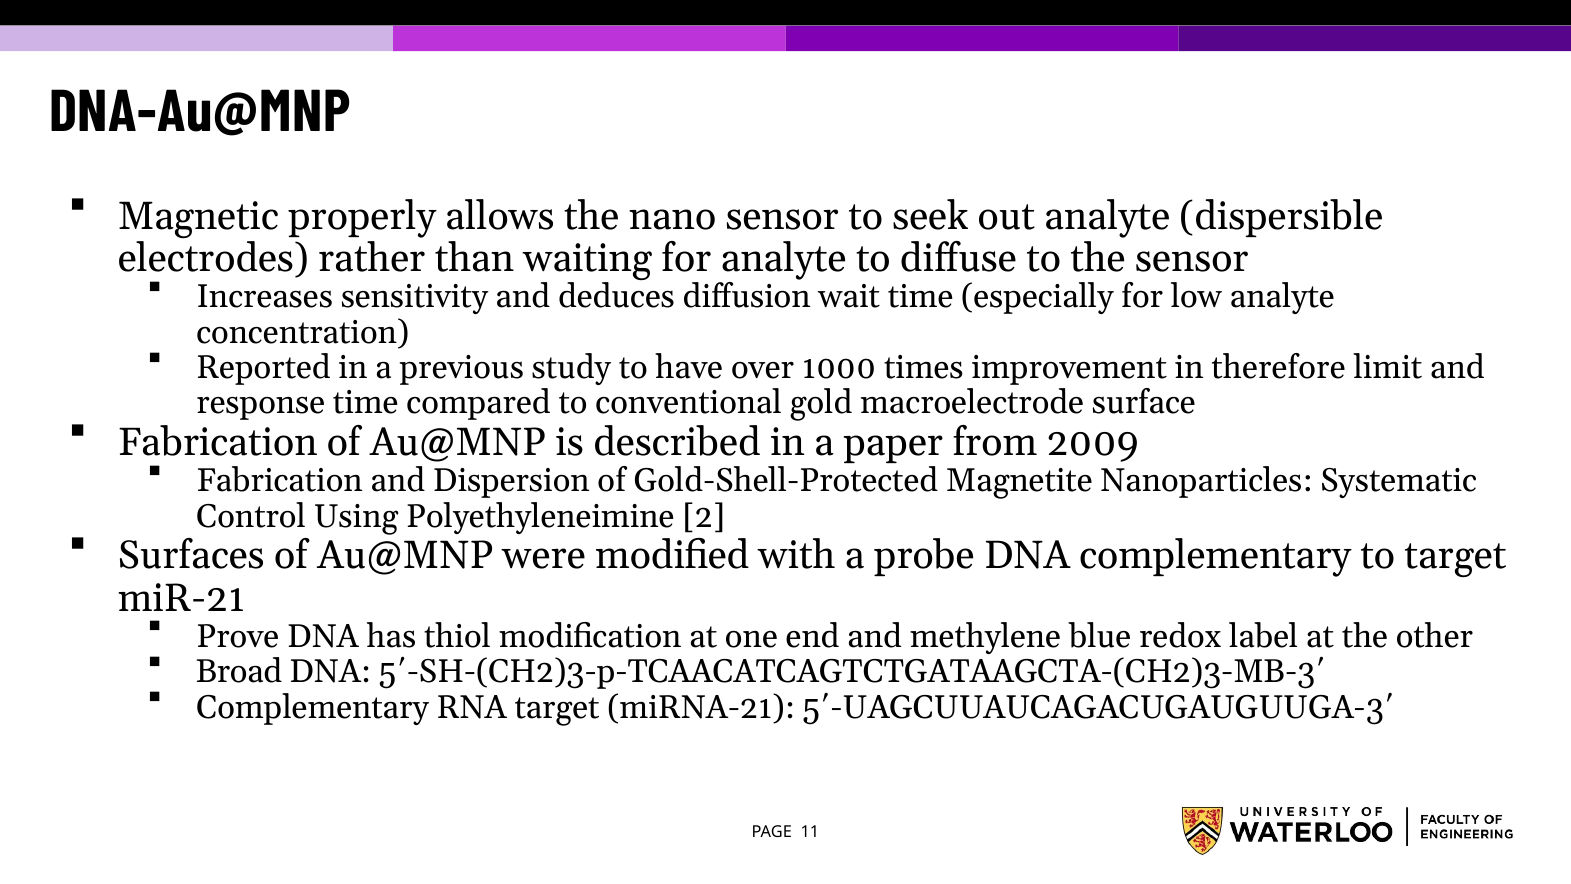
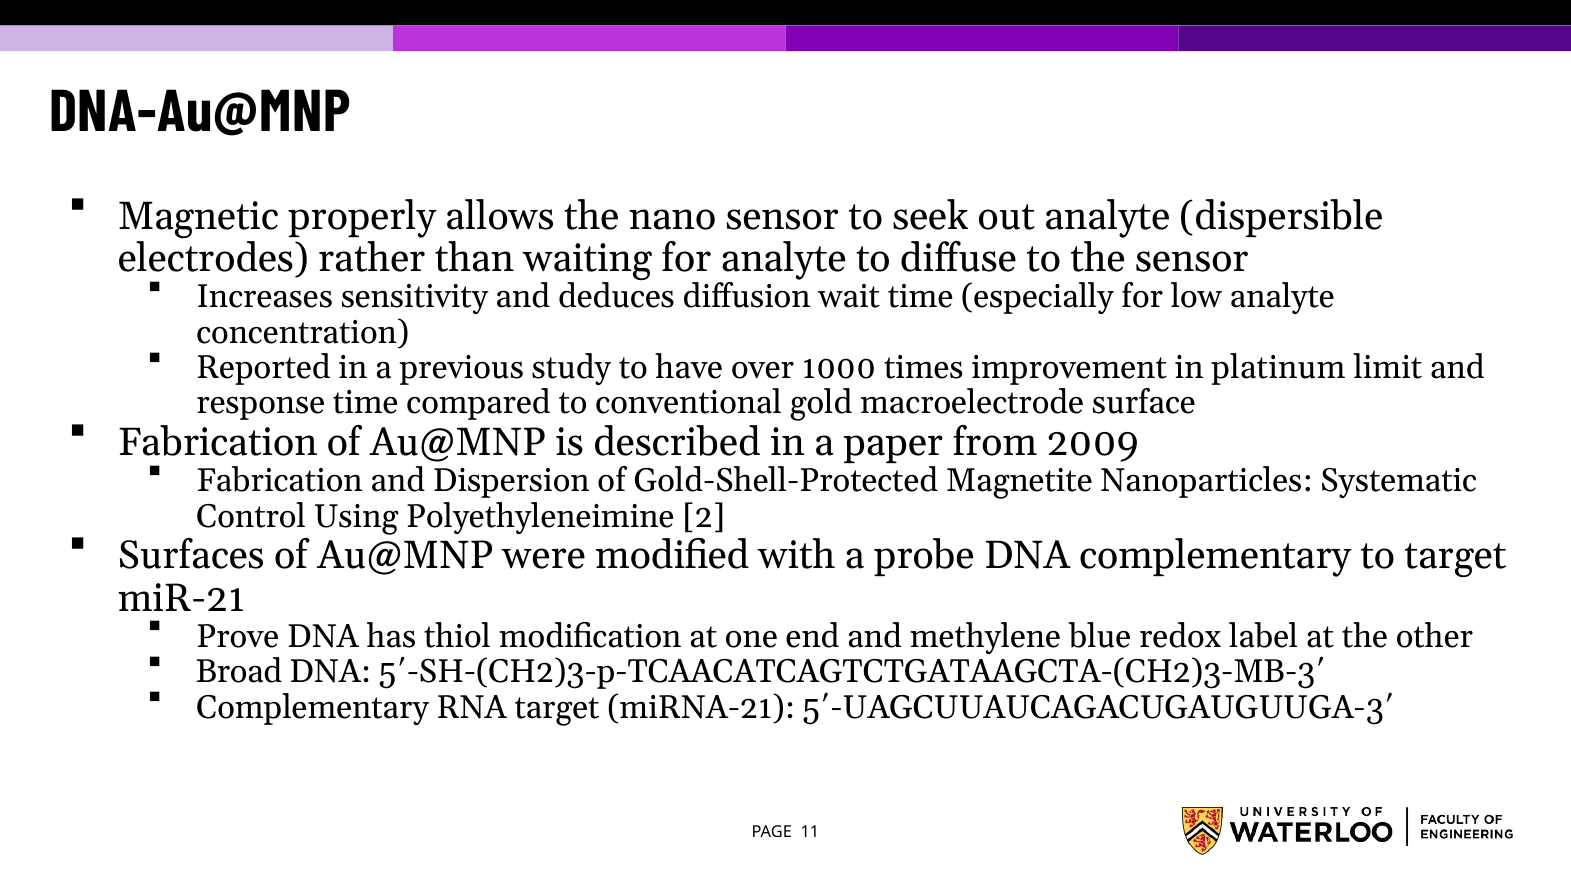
therefore: therefore -> platinum
